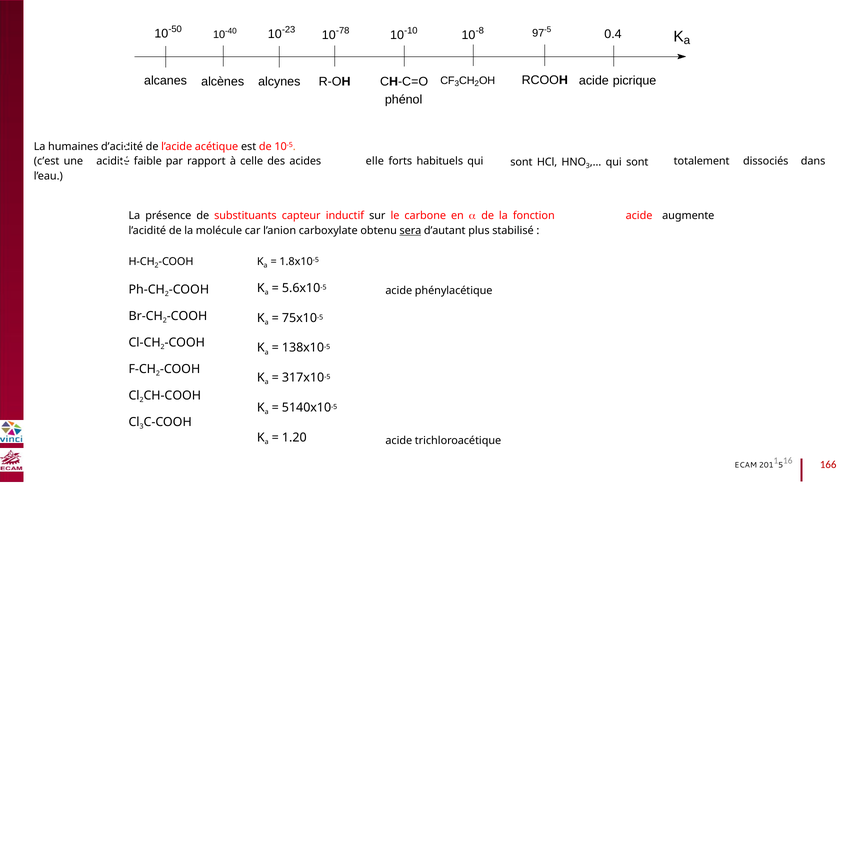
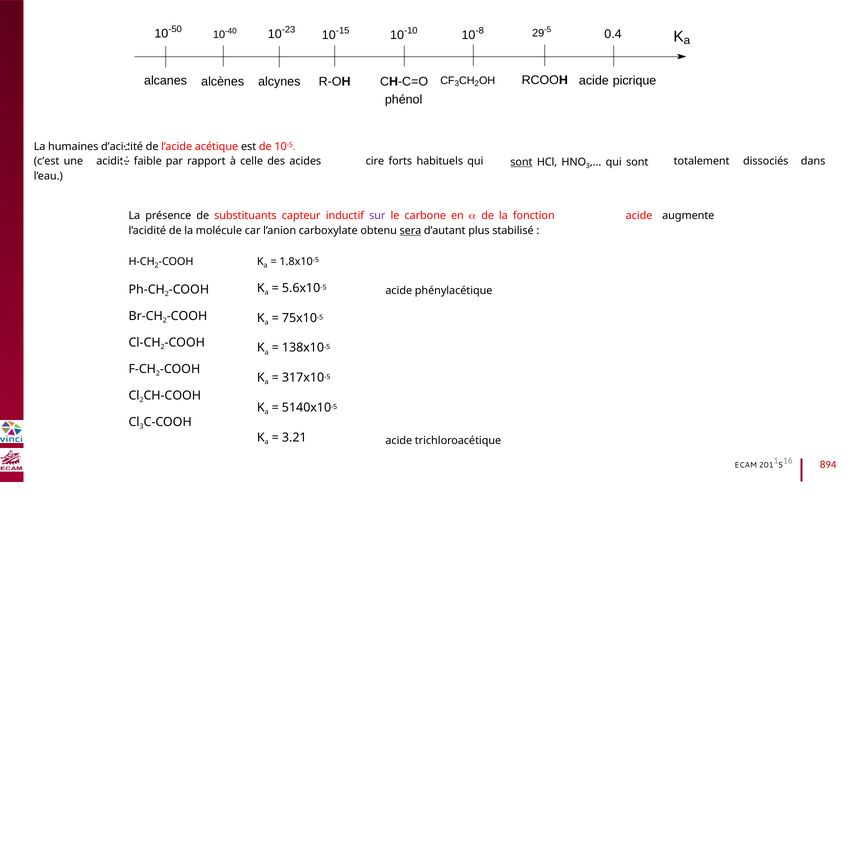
97: 97 -> 29
-78: -78 -> -15
elle: elle -> cire
sont at (521, 162) underline: none -> present
sur colour: black -> purple
1.20: 1.20 -> 3.21
166: 166 -> 894
